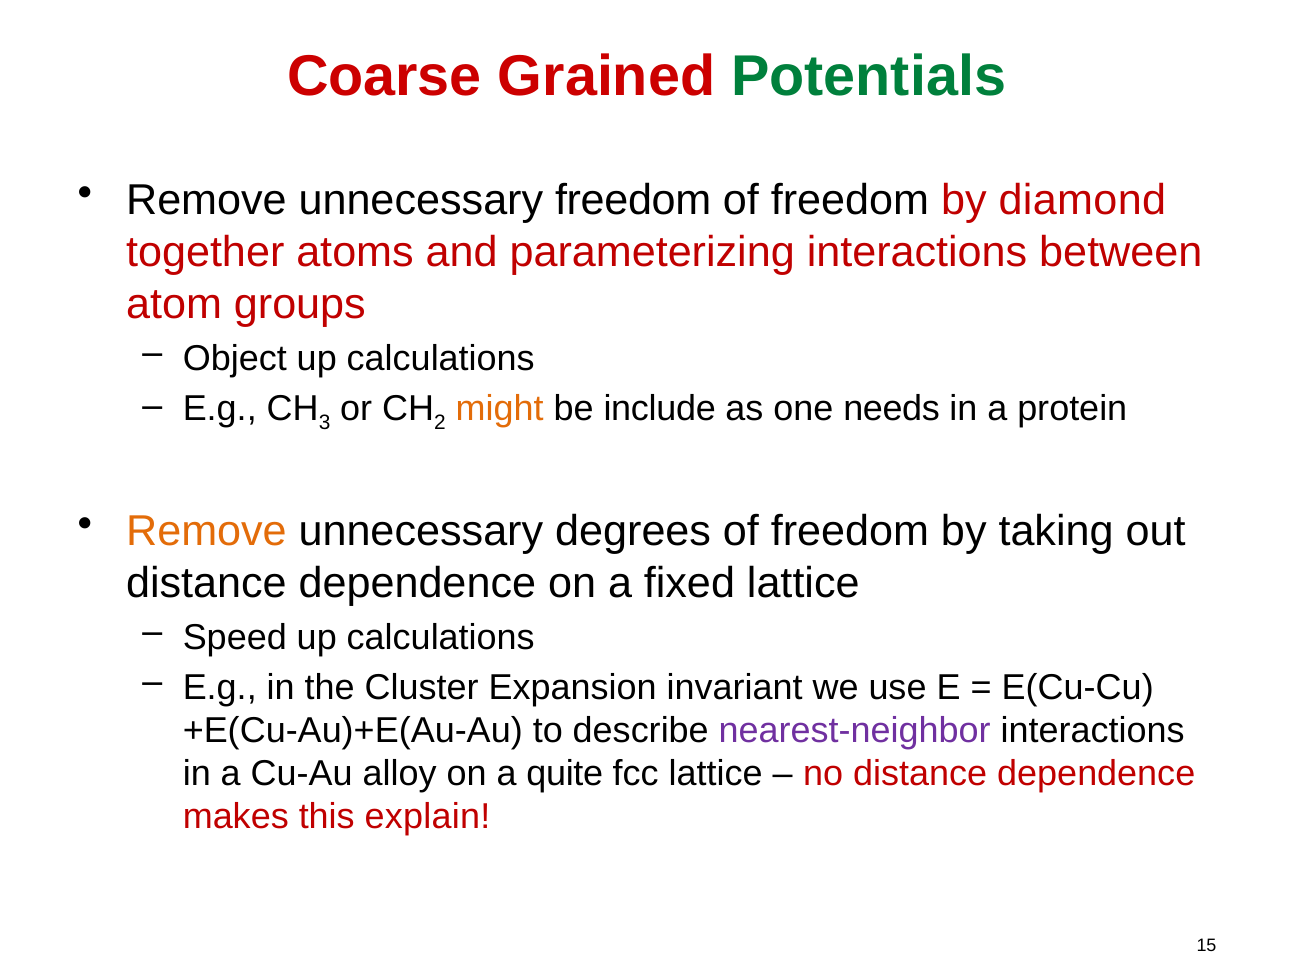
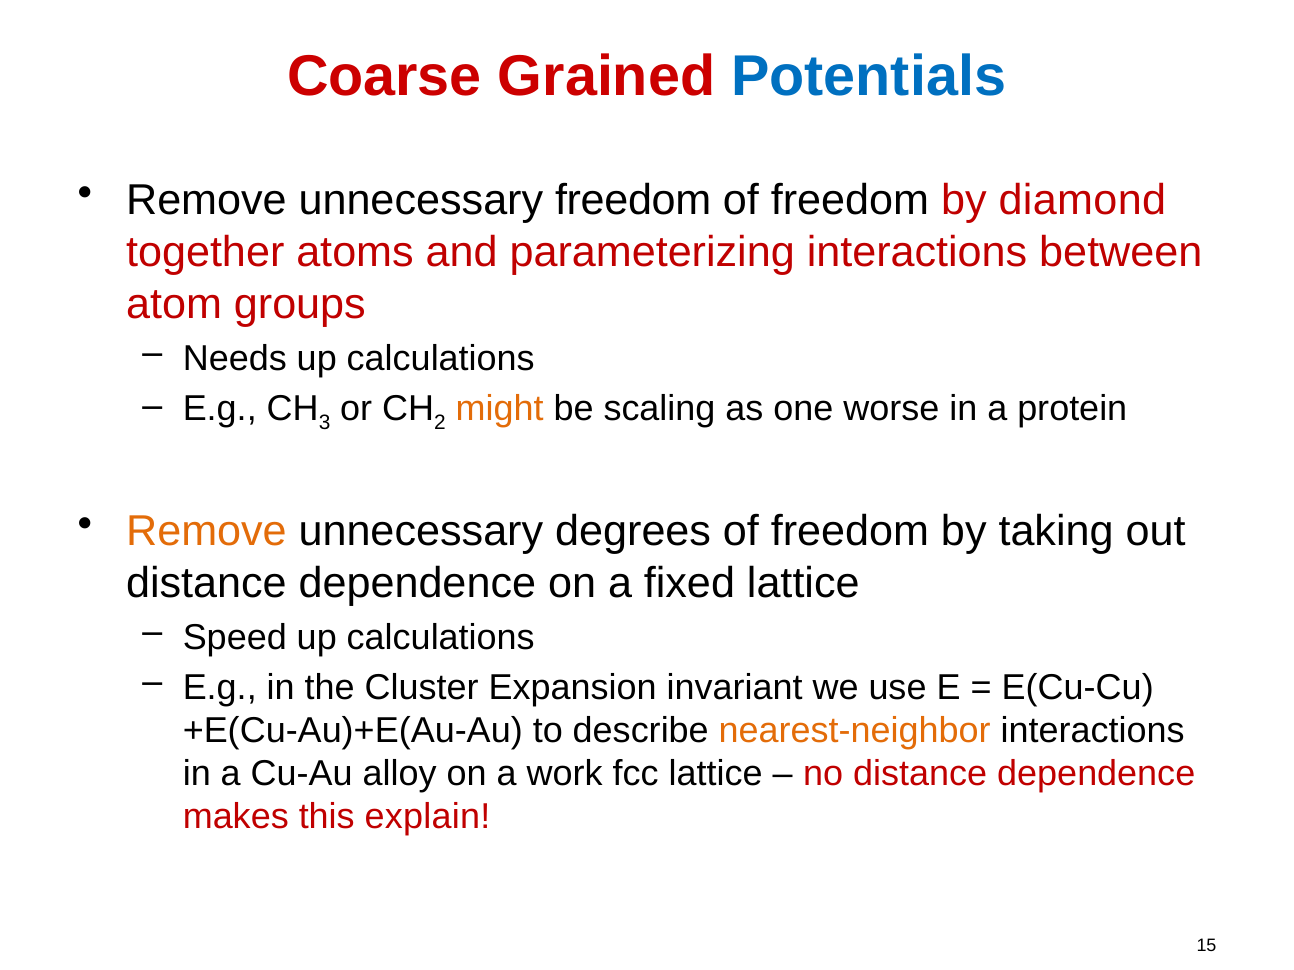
Potentials colour: green -> blue
Object: Object -> Needs
include: include -> scaling
needs: needs -> worse
nearest-neighbor colour: purple -> orange
quite: quite -> work
